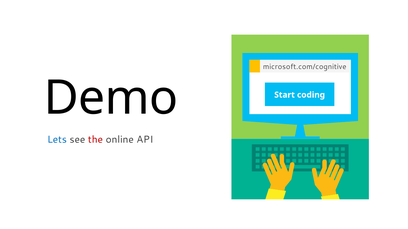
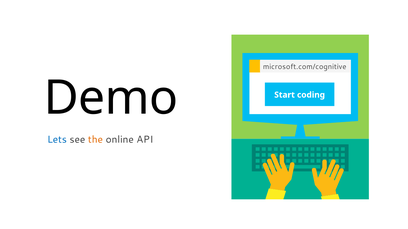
the colour: red -> orange
